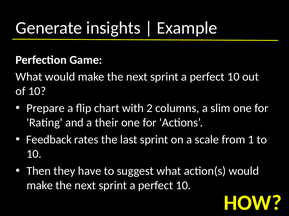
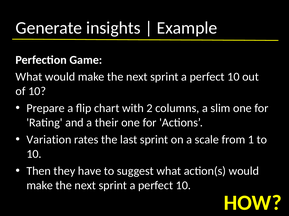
Feedback: Feedback -> Variation
